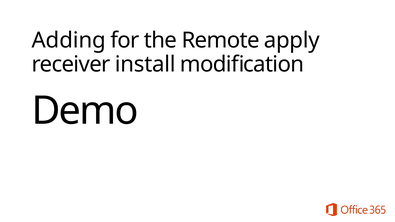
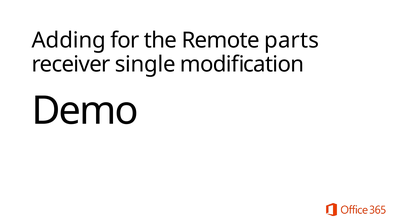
apply: apply -> parts
install: install -> single
